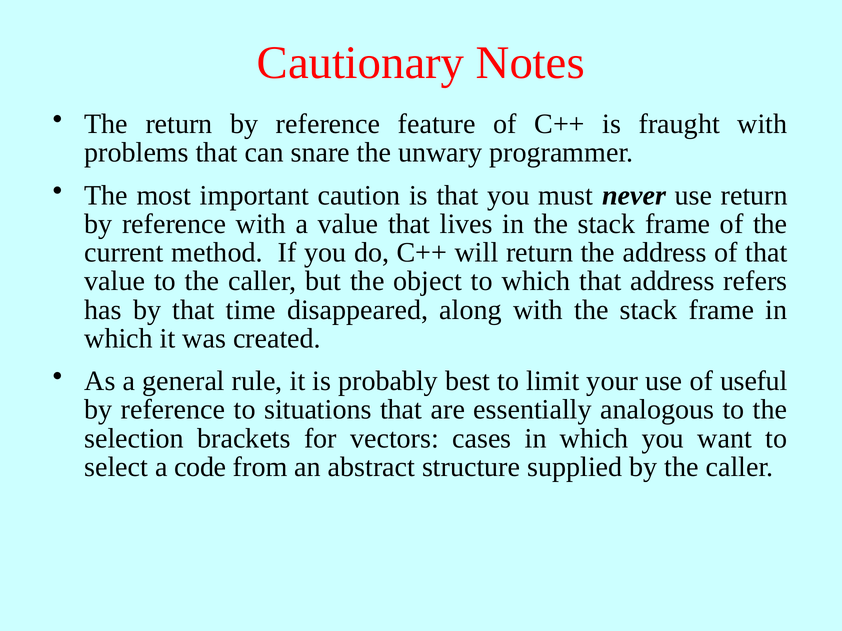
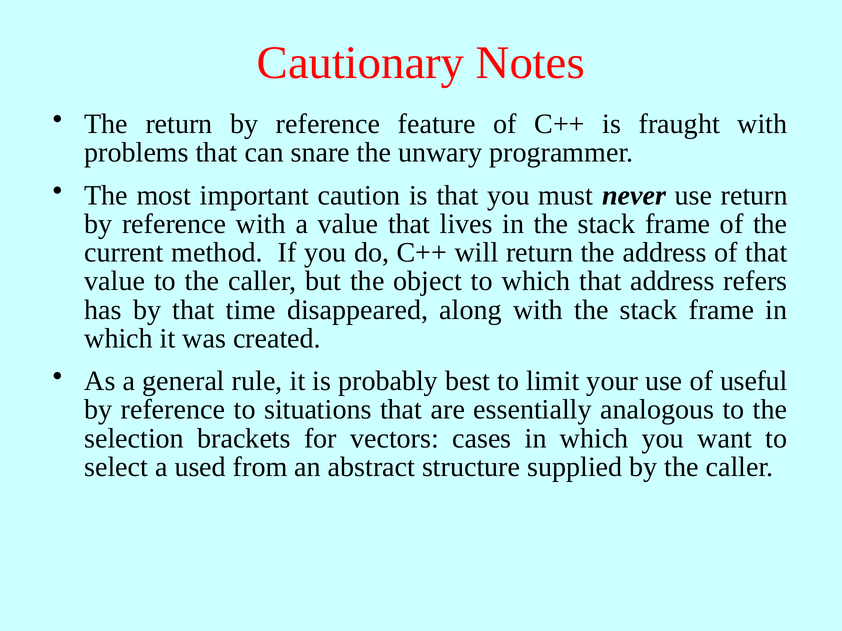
code: code -> used
